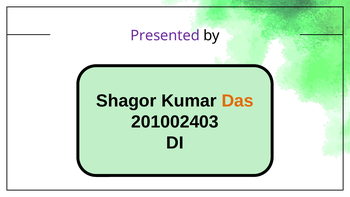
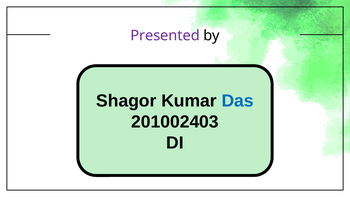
Das colour: orange -> blue
